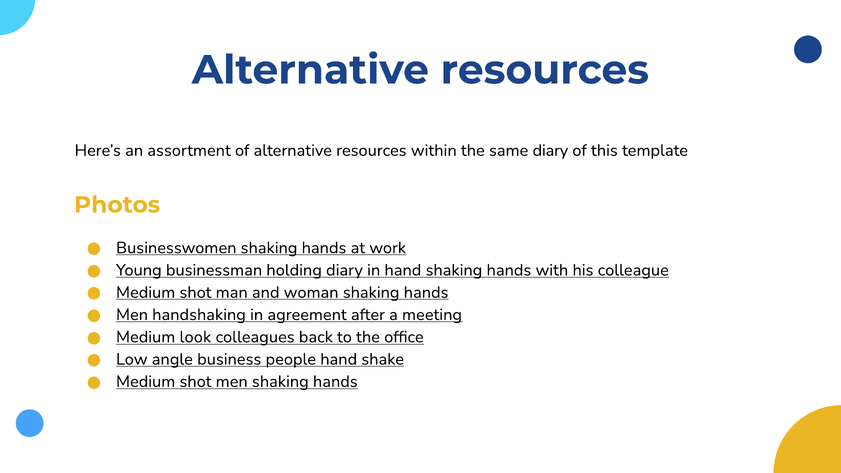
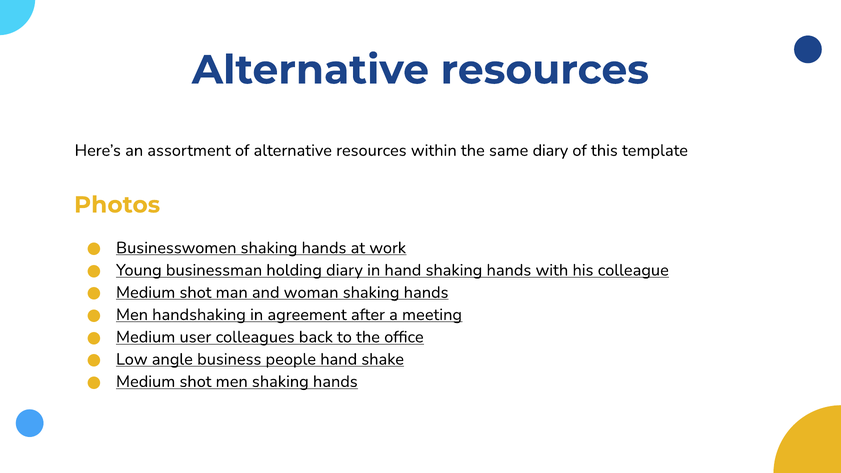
look: look -> user
